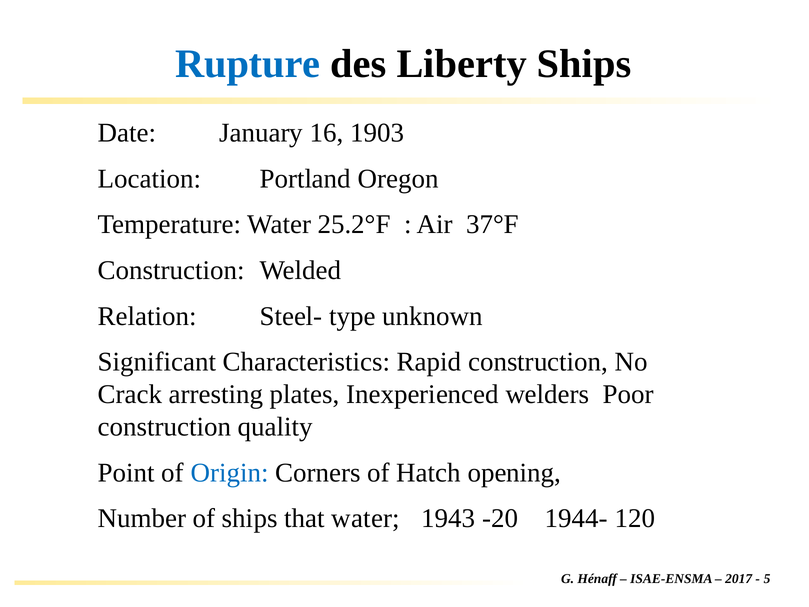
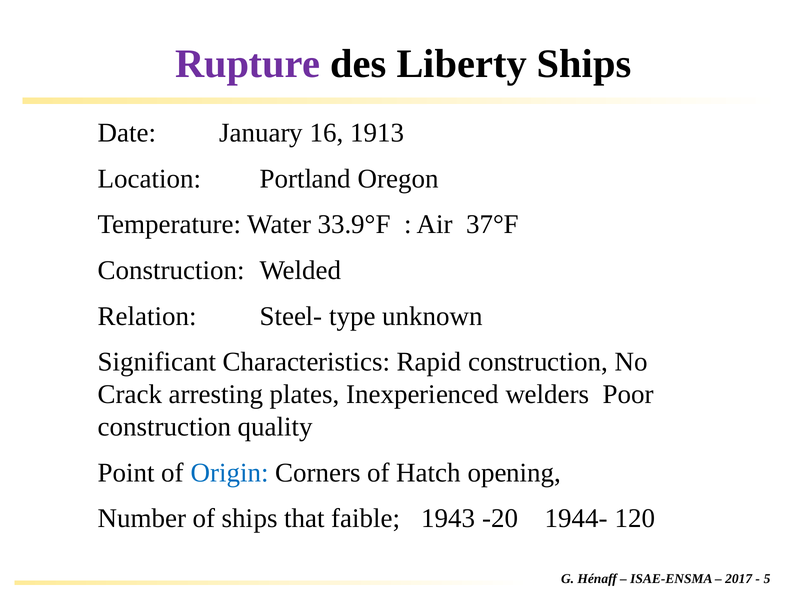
Rupture colour: blue -> purple
1903: 1903 -> 1913
25.2°F: 25.2°F -> 33.9°F
that water: water -> faible
